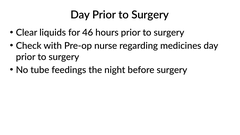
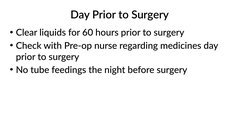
46: 46 -> 60
